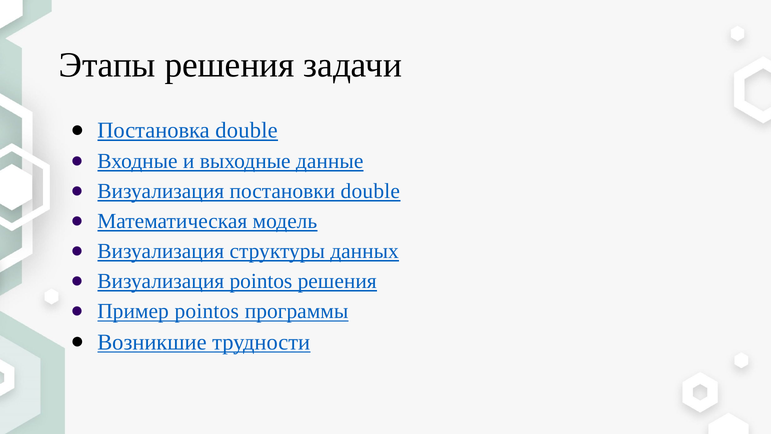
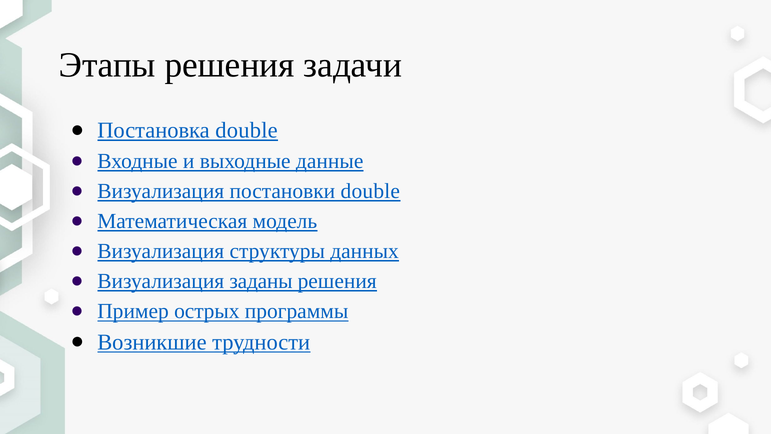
Визуализация pointos: pointos -> заданы
Пример pointos: pointos -> острых
